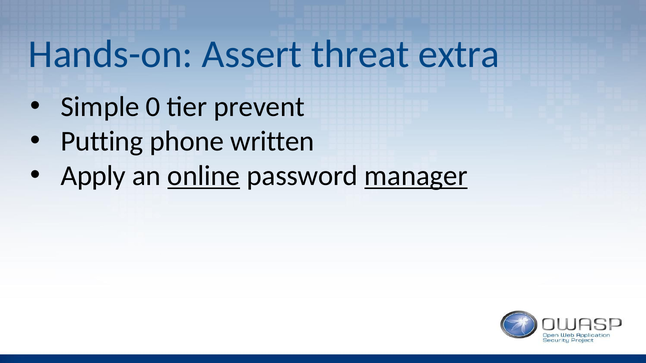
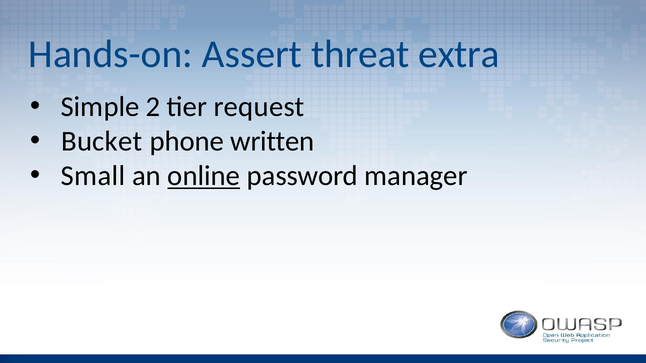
0: 0 -> 2
prevent: prevent -> request
Putting: Putting -> Bucket
Apply: Apply -> Small
manager underline: present -> none
